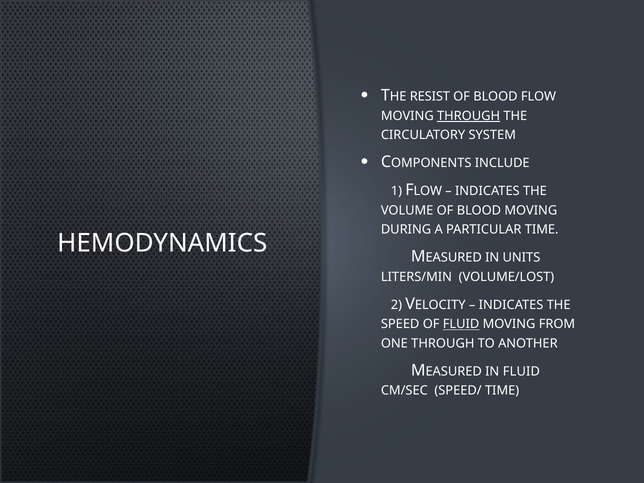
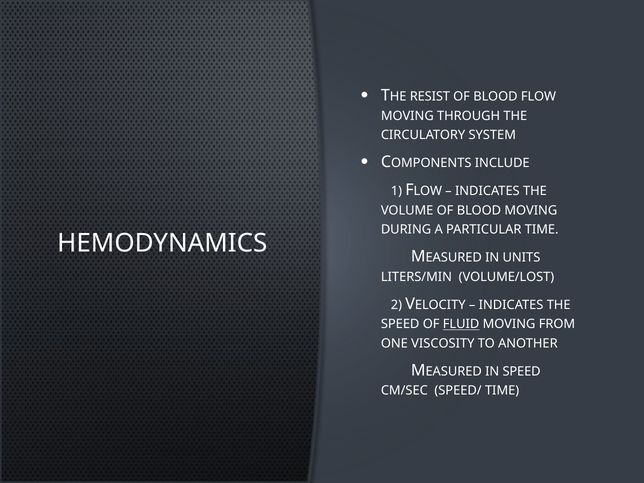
THROUGH at (469, 116) underline: present -> none
ONE THROUGH: THROUGH -> VISCOSITY
IN FLUID: FLUID -> SPEED
